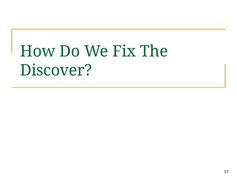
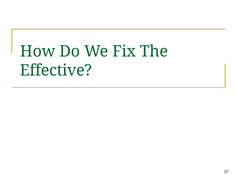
Discover: Discover -> Effective
